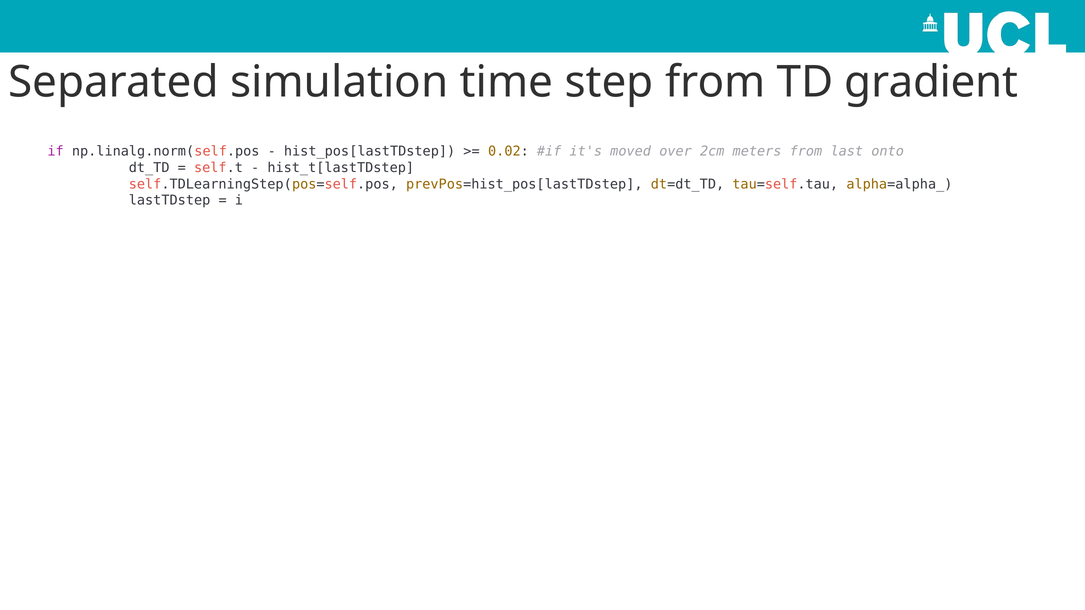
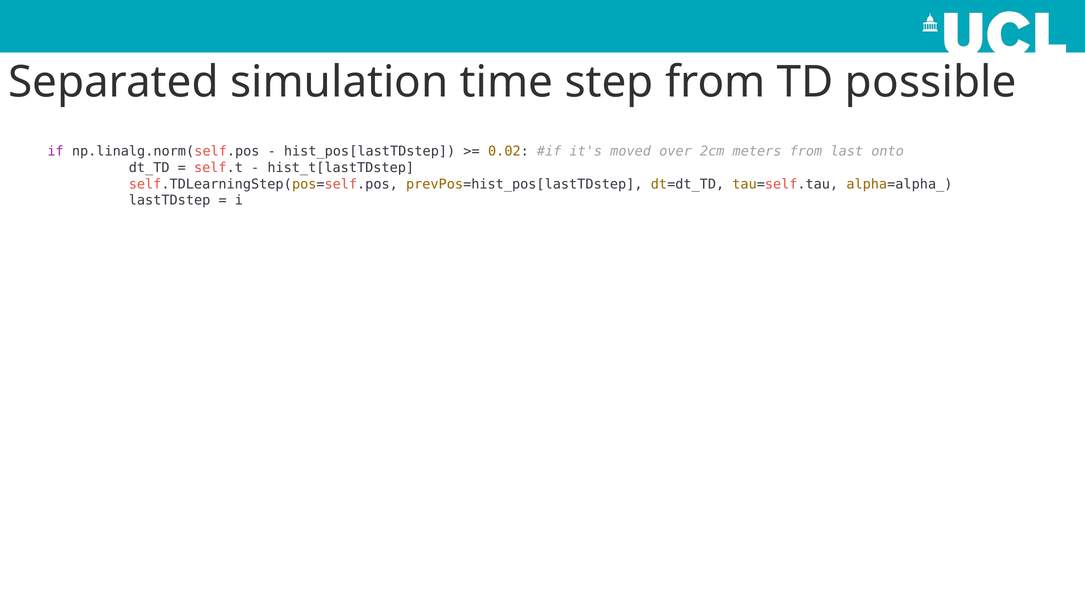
gradient: gradient -> possible
